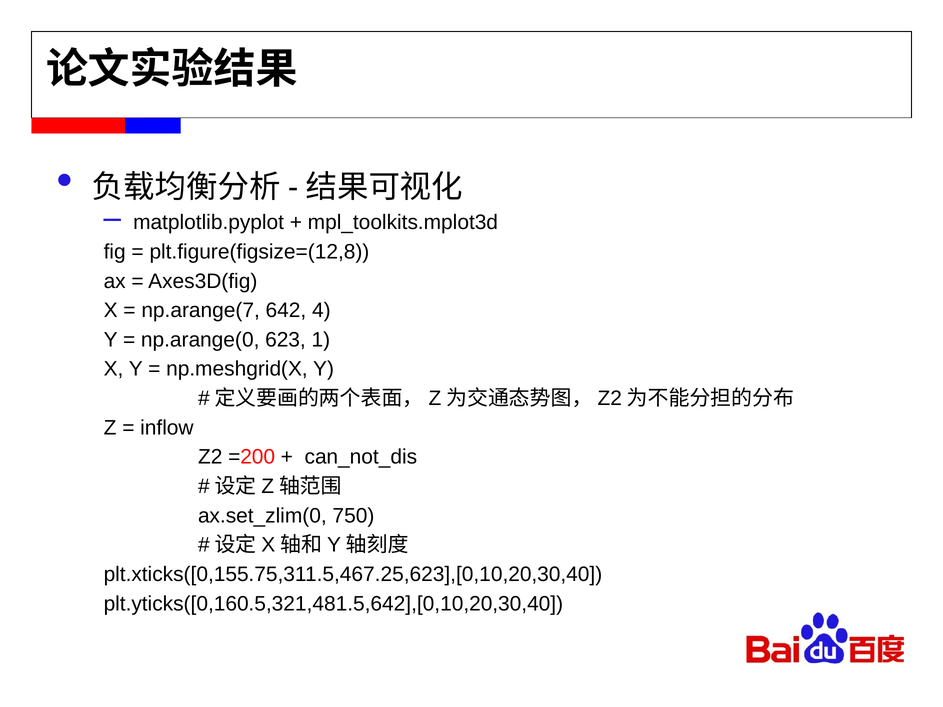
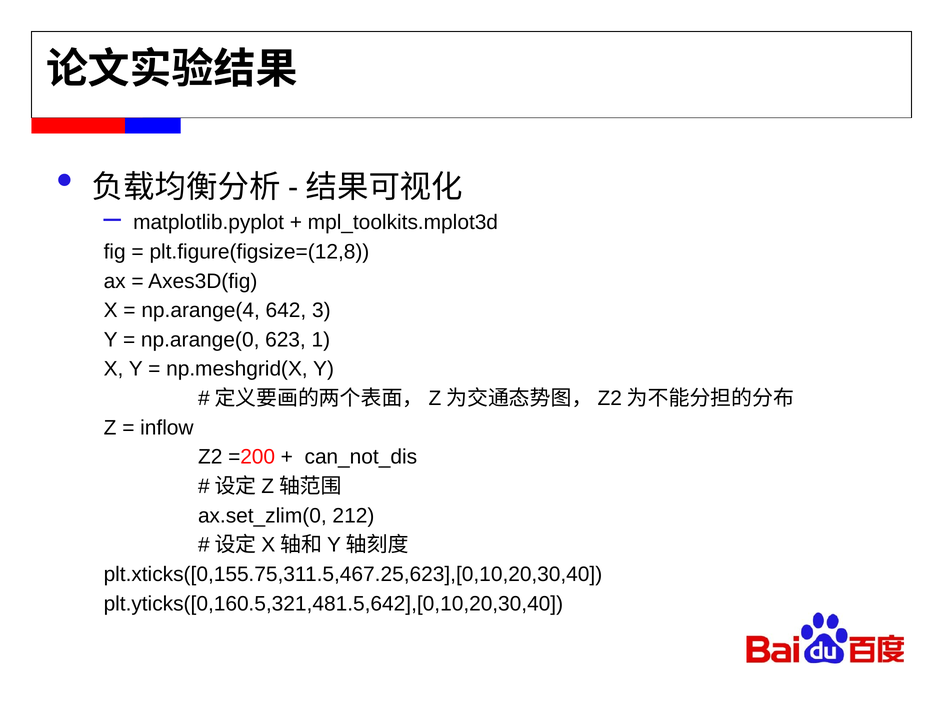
np.arange(7: np.arange(7 -> np.arange(4
4: 4 -> 3
750: 750 -> 212
